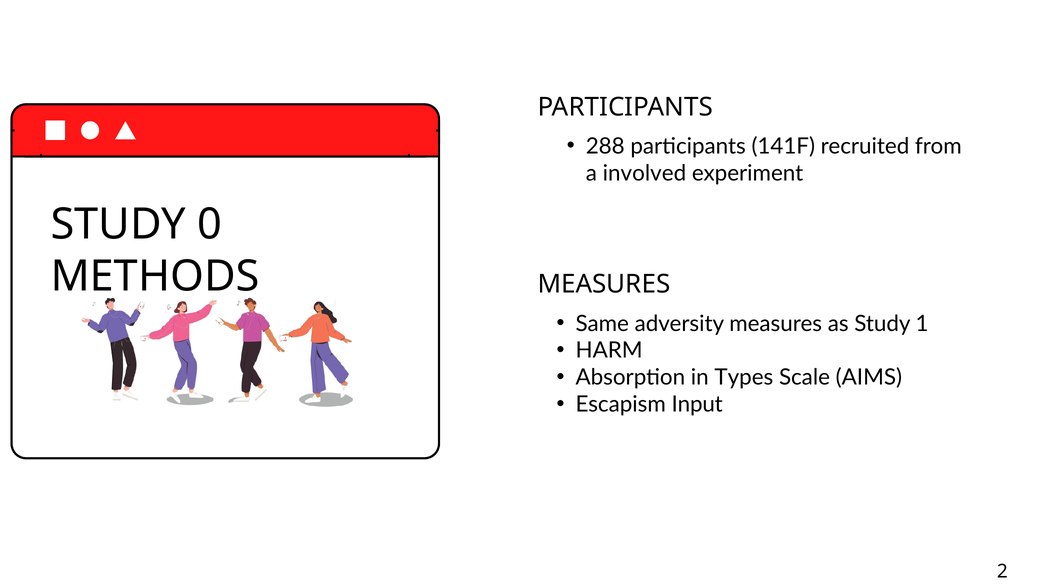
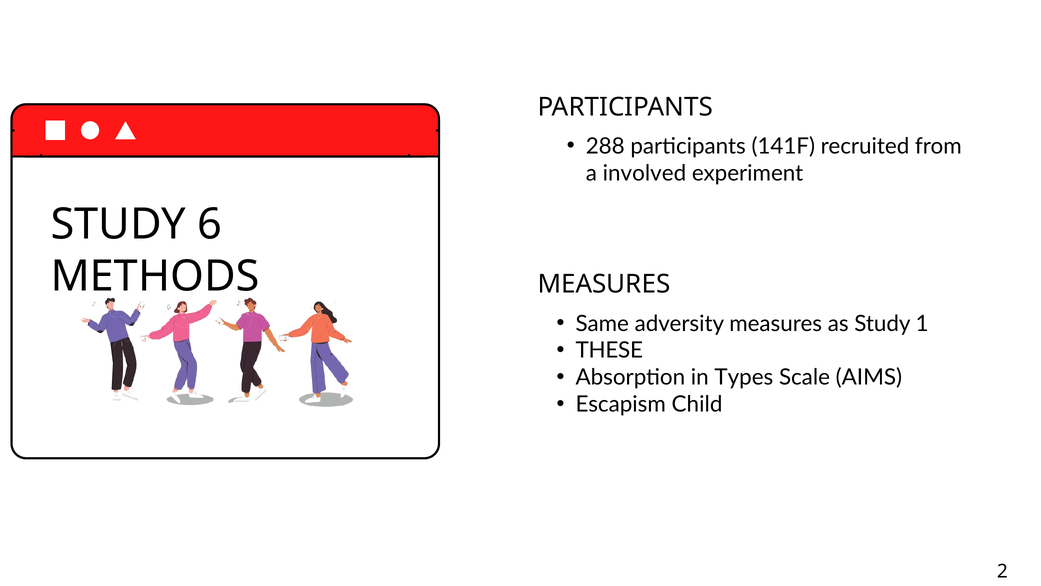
0: 0 -> 6
HARM: HARM -> THESE
Input: Input -> Child
